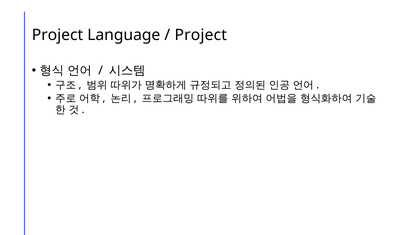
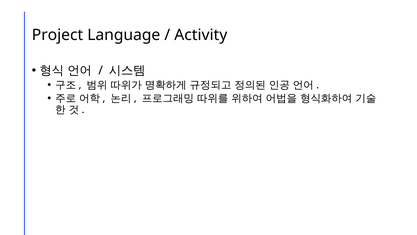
Project at (201, 35): Project -> Activity
